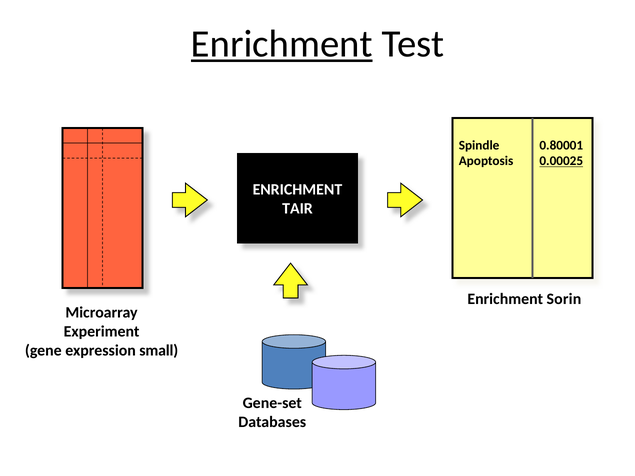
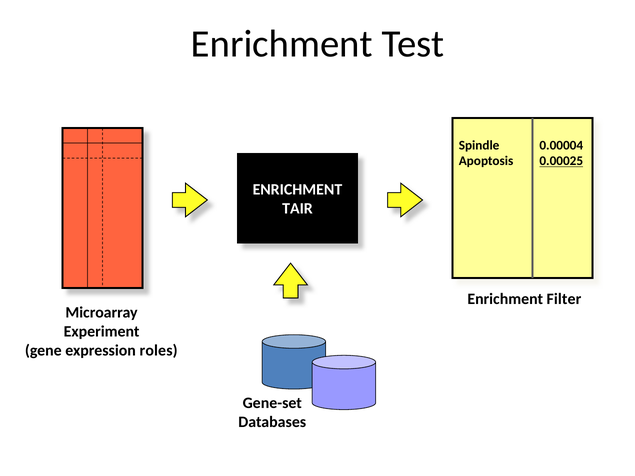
Enrichment at (282, 44) underline: present -> none
0.80001: 0.80001 -> 0.00004
Sorin: Sorin -> Filter
small: small -> roles
